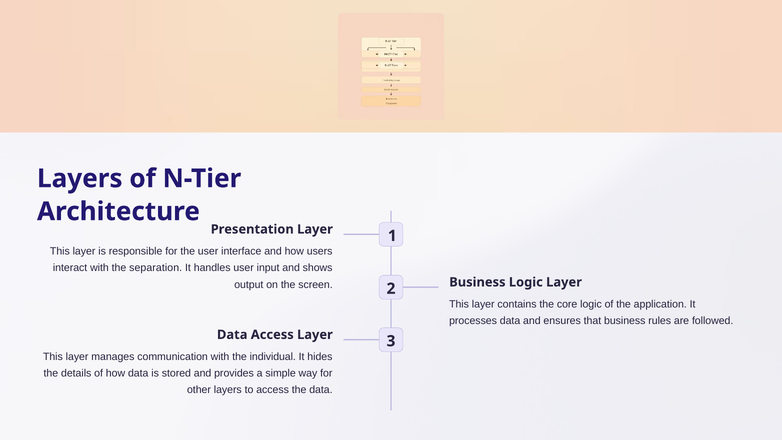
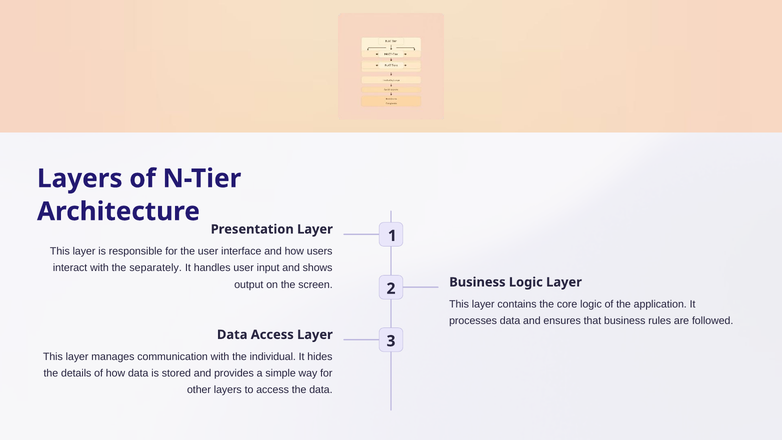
separation: separation -> separately
